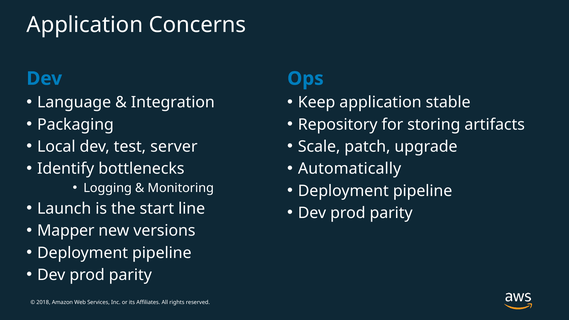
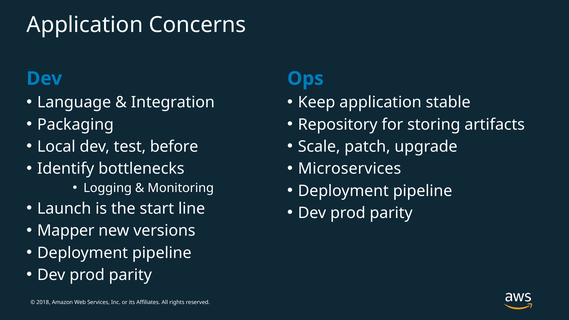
server: server -> before
Automatically: Automatically -> Microservices
